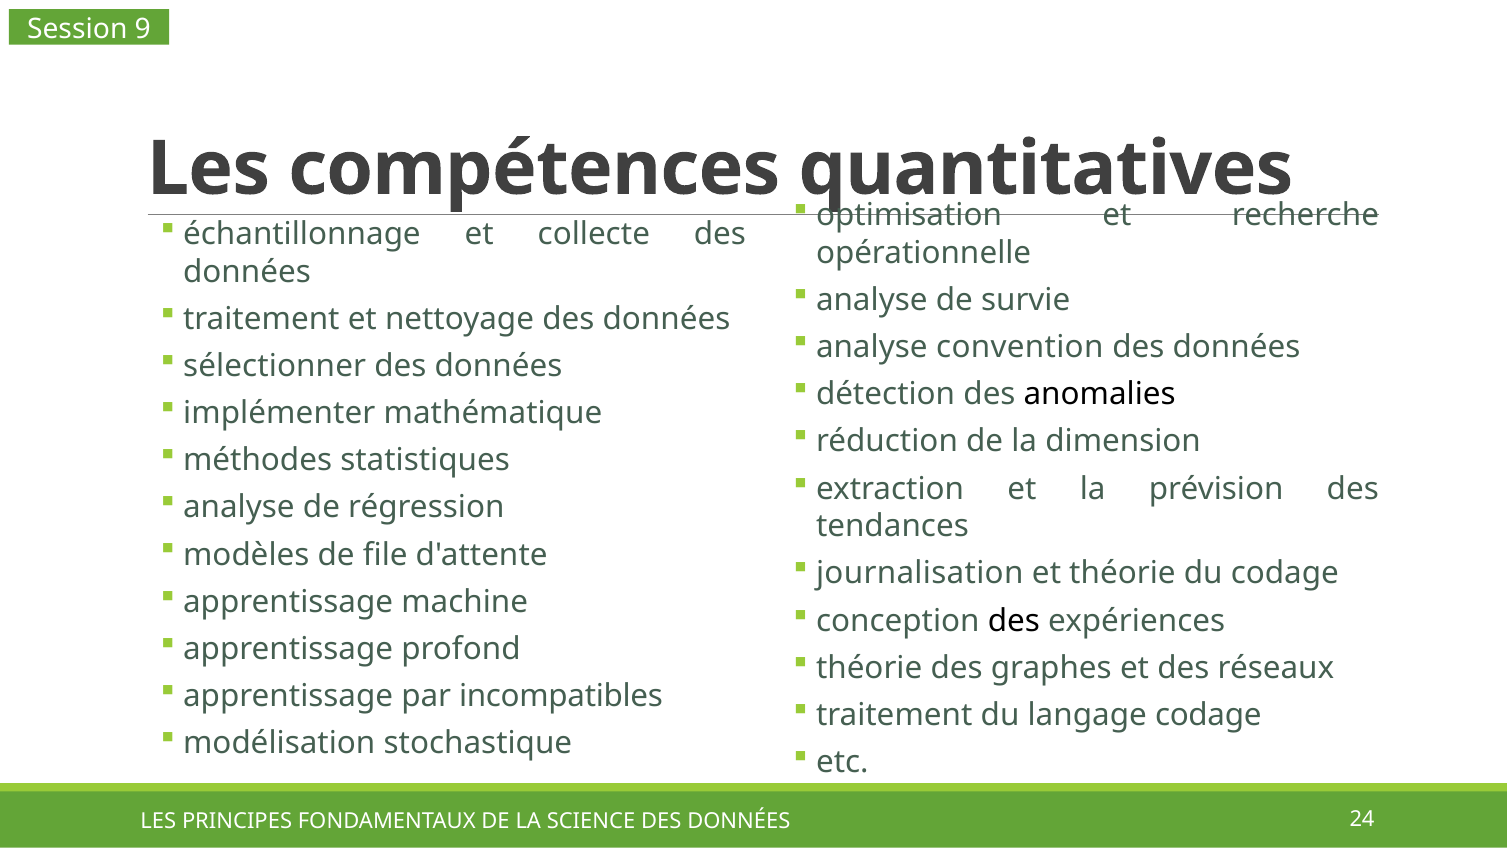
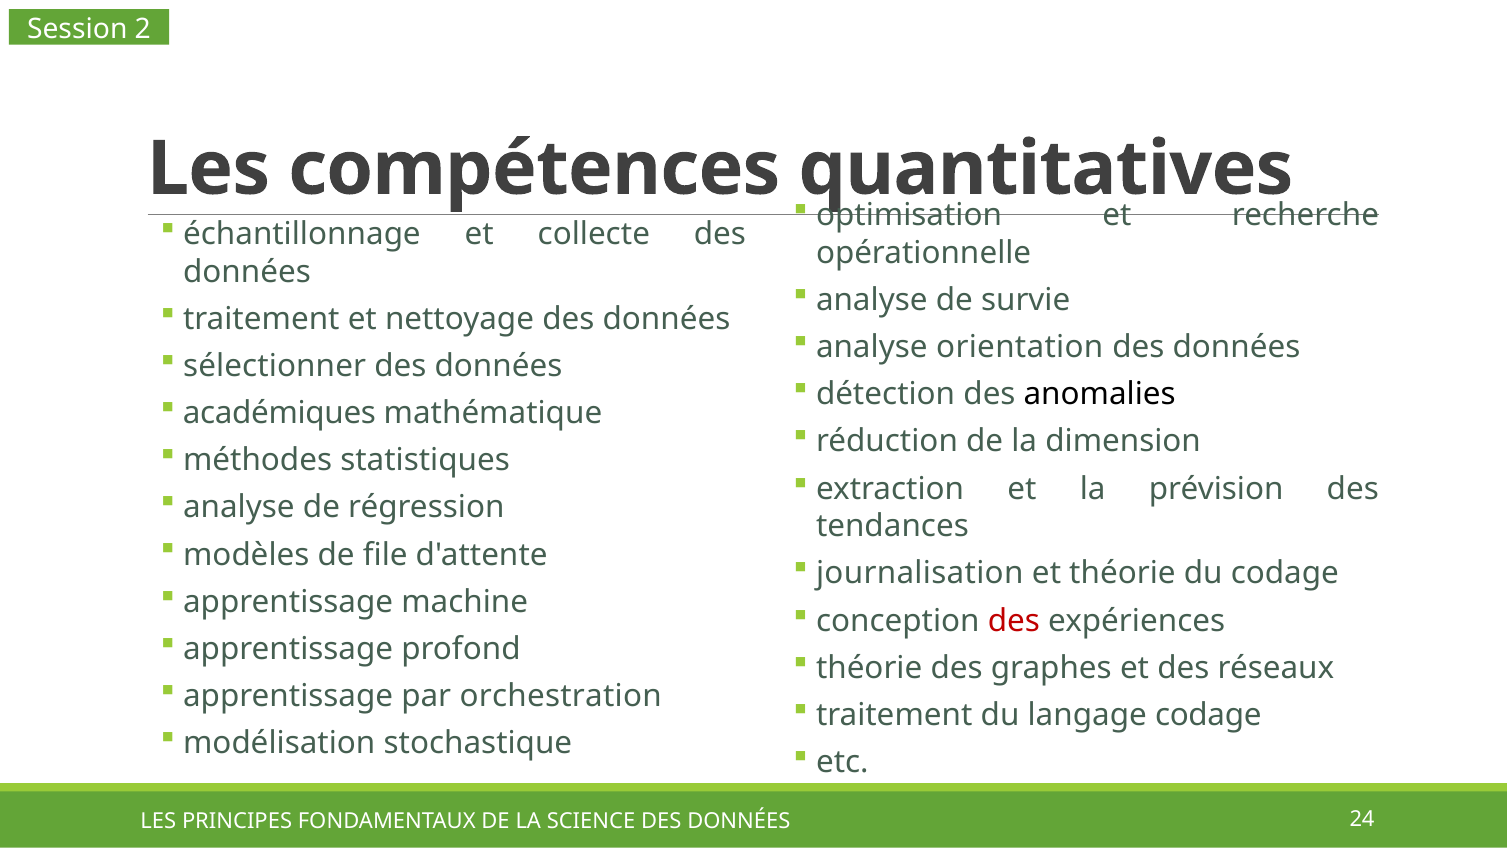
9: 9 -> 2
convention: convention -> orientation
implémenter: implémenter -> académiques
des at (1014, 620) colour: black -> red
incompatibles: incompatibles -> orchestration
